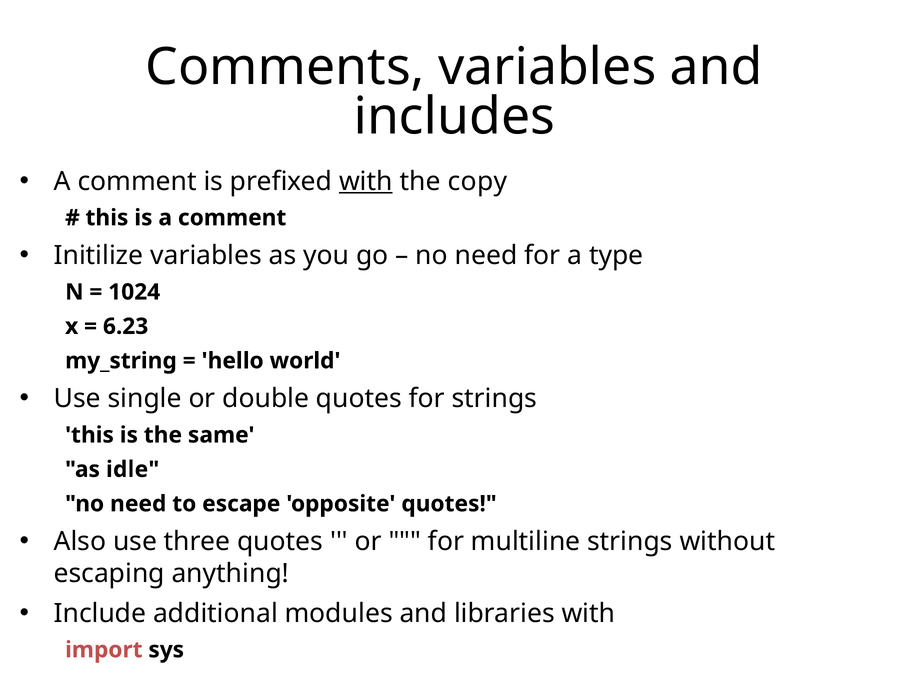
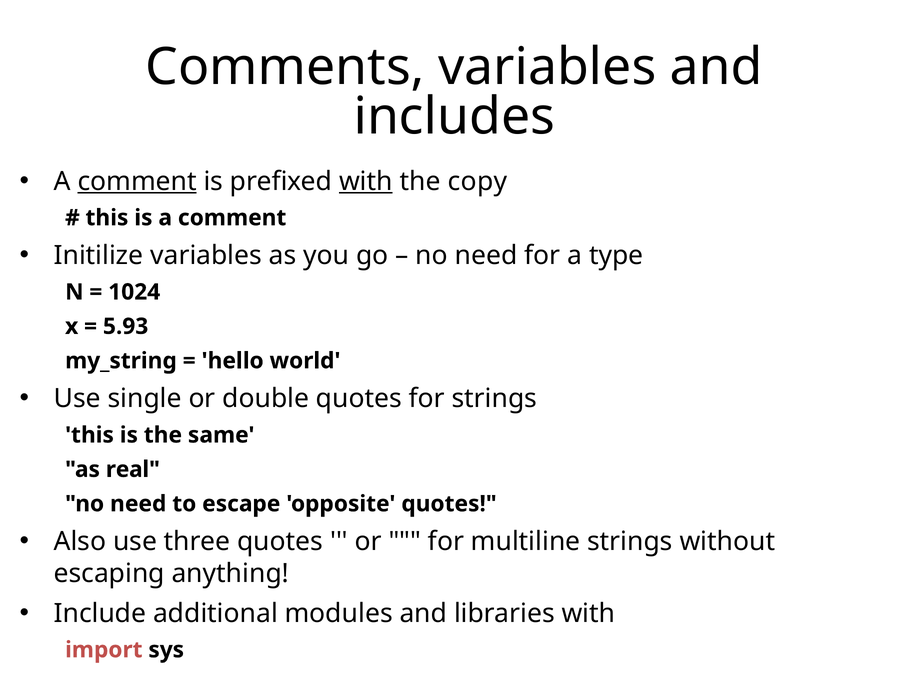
comment at (137, 181) underline: none -> present
6.23: 6.23 -> 5.93
idle: idle -> real
